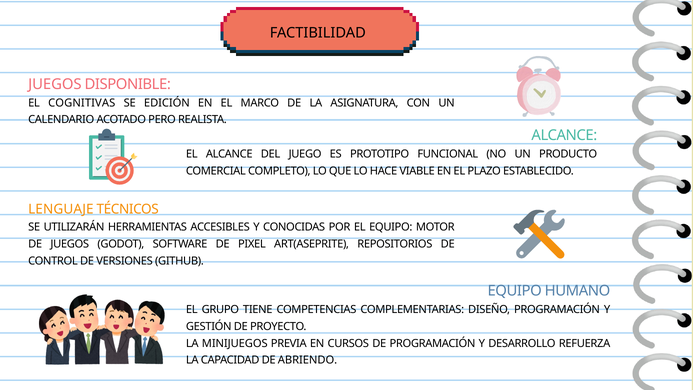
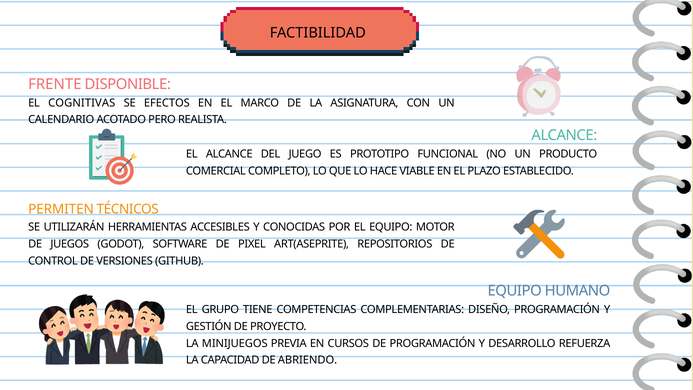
JUEGOS at (55, 84): JUEGOS -> FRENTE
EDICIÓN: EDICIÓN -> EFECTOS
LENGUAJE: LENGUAJE -> PERMITEN
